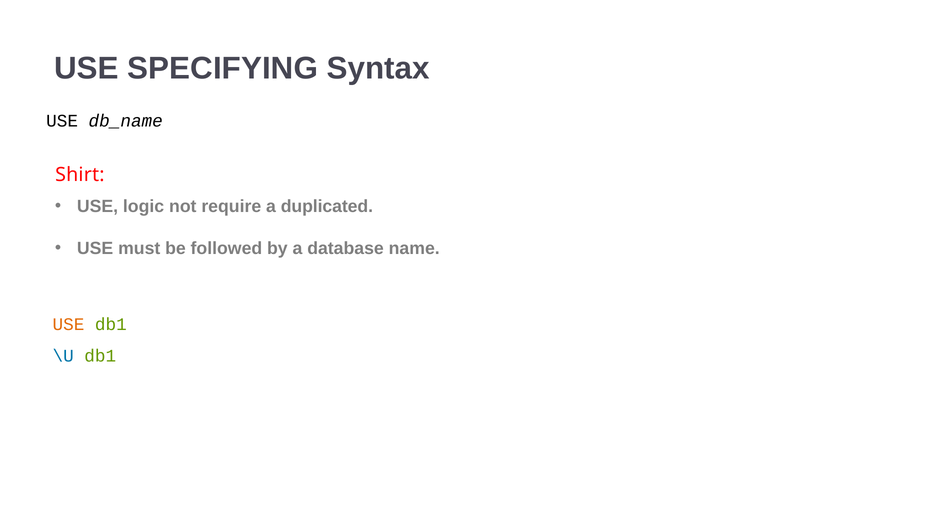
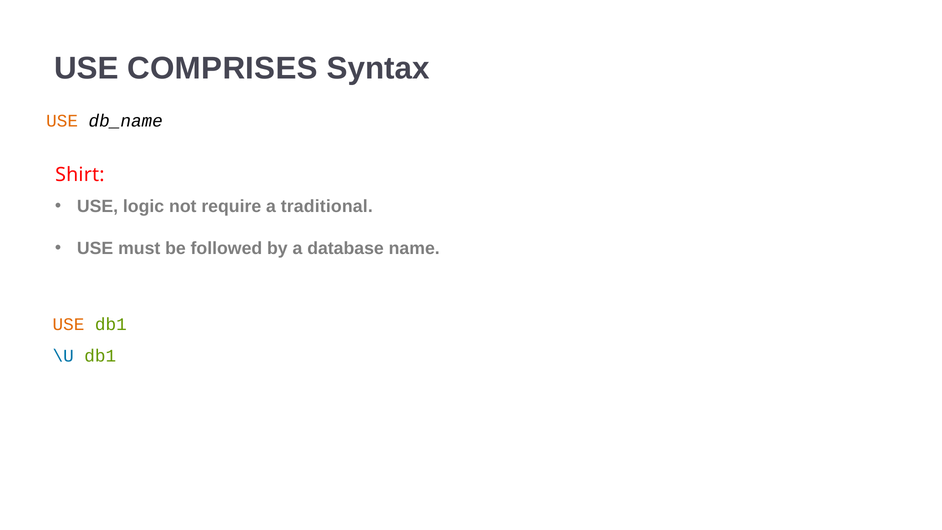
SPECIFYING: SPECIFYING -> COMPRISES
USE at (62, 121) colour: black -> orange
duplicated: duplicated -> traditional
